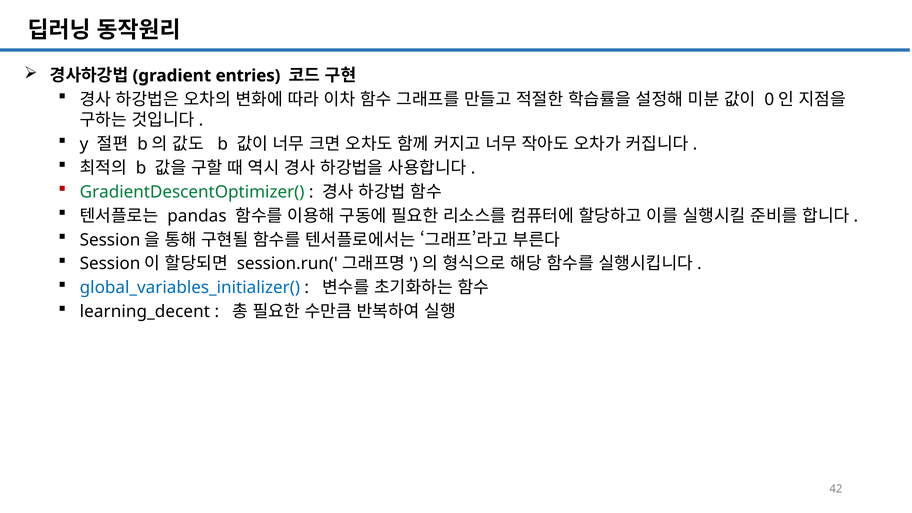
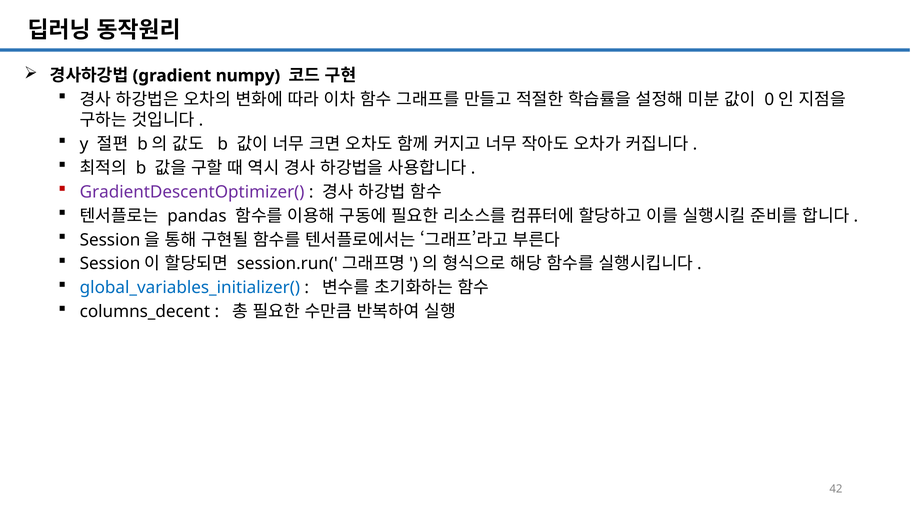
entries: entries -> numpy
GradientDescentOptimizer( colour: green -> purple
learning_decent: learning_decent -> columns_decent
